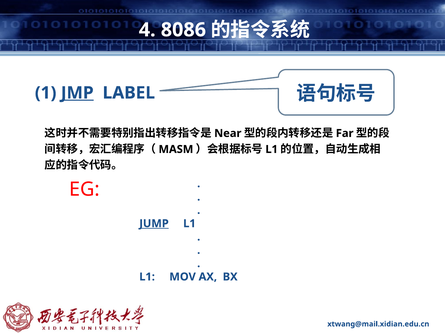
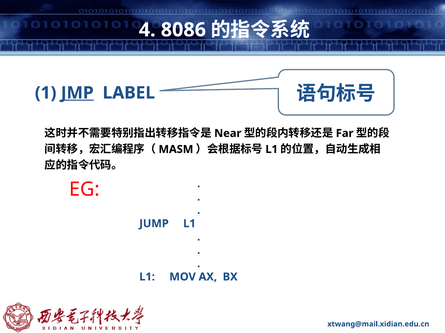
JUMP underline: present -> none
